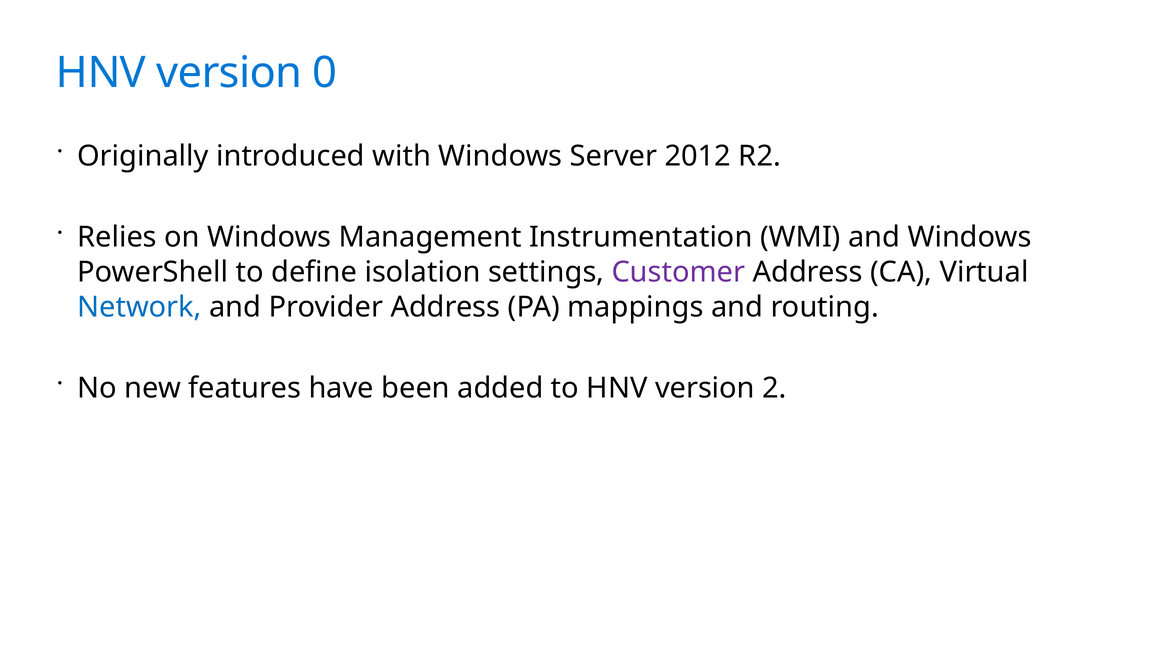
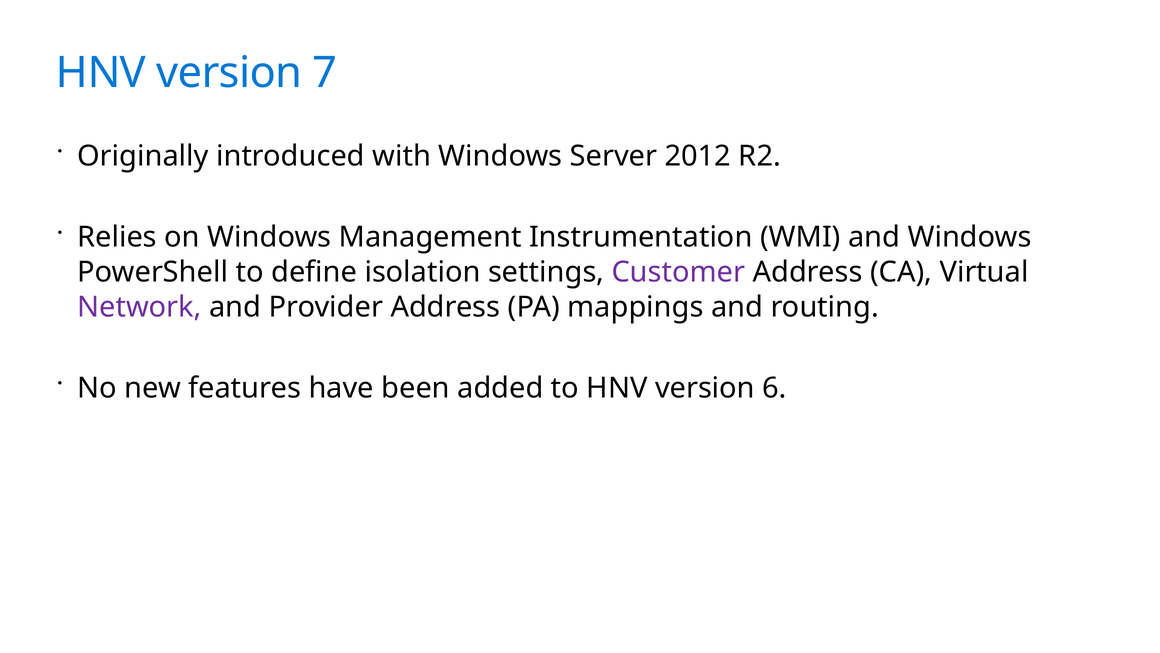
0: 0 -> 7
Network colour: blue -> purple
2: 2 -> 6
